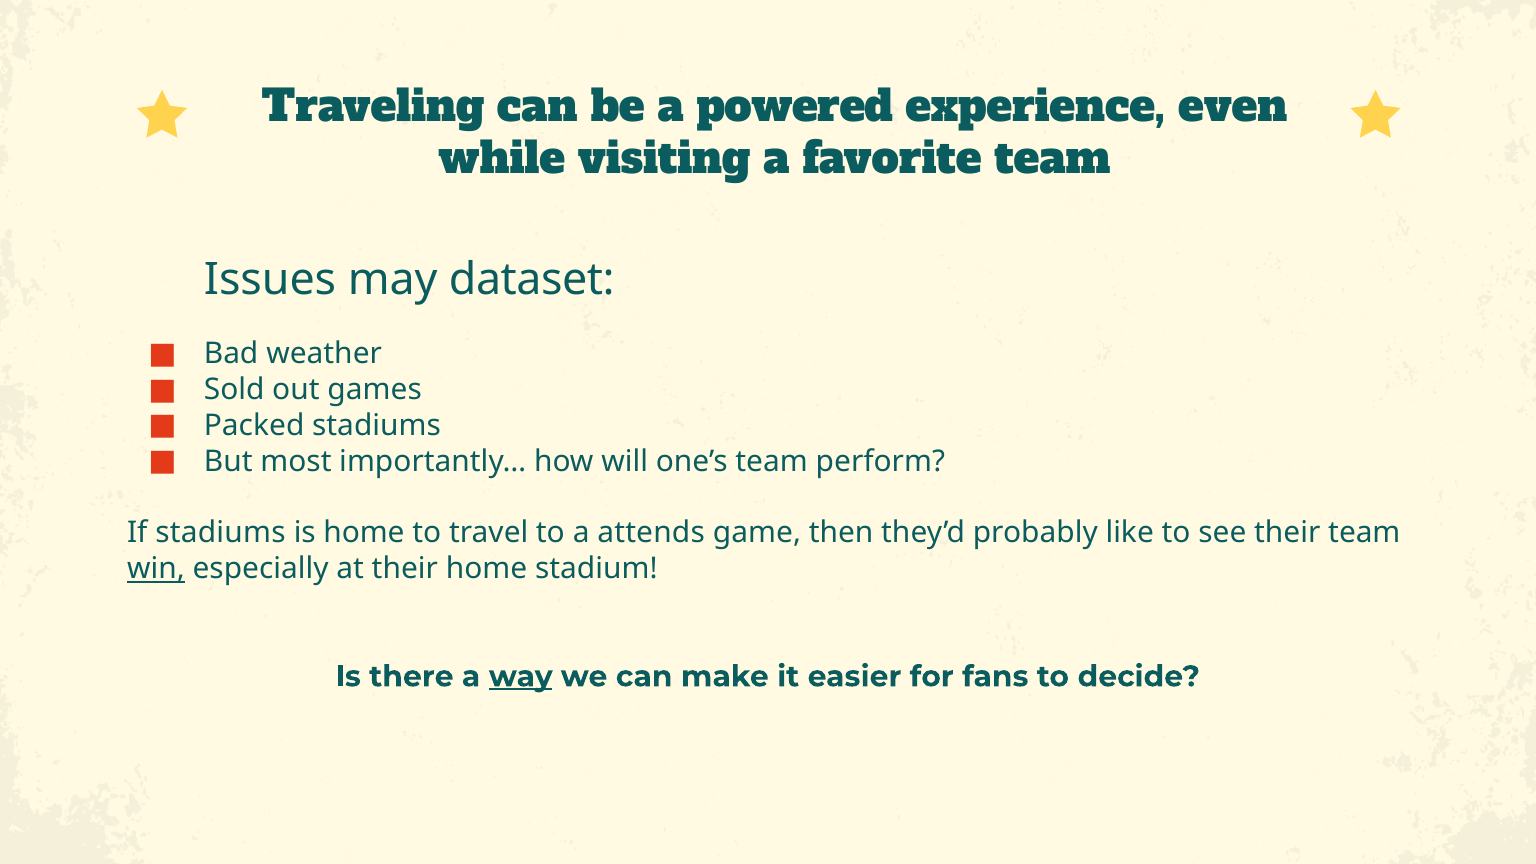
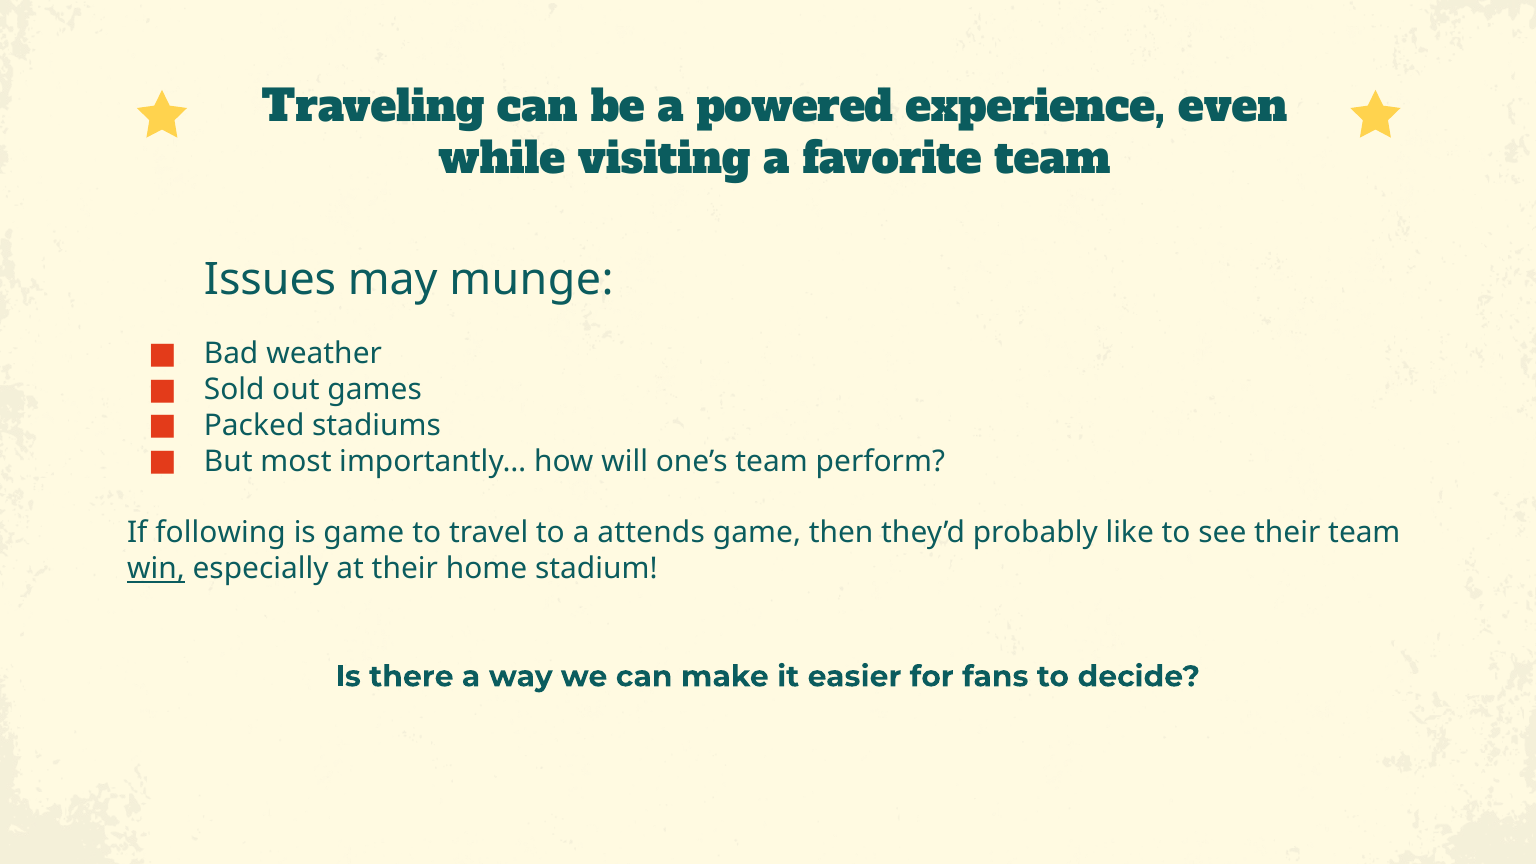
dataset: dataset -> munge
If stadiums: stadiums -> following
is home: home -> game
way underline: present -> none
